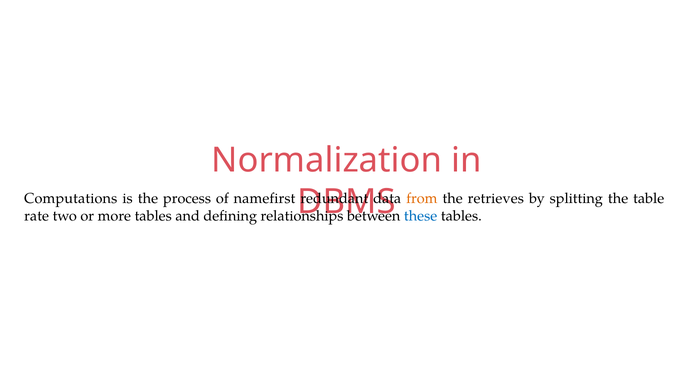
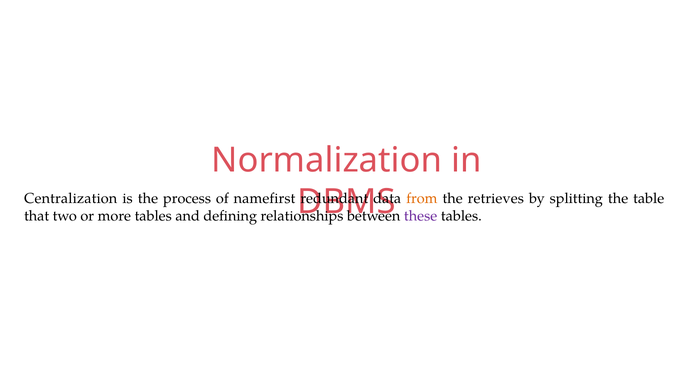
Computations: Computations -> Centralization
rate: rate -> that
these colour: blue -> purple
